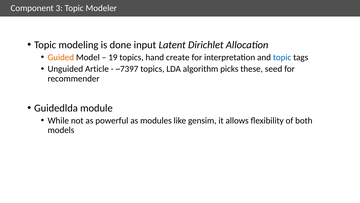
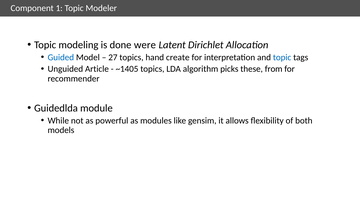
3: 3 -> 1
input: input -> were
Guided colour: orange -> blue
19: 19 -> 27
~7397: ~7397 -> ~1405
seed: seed -> from
